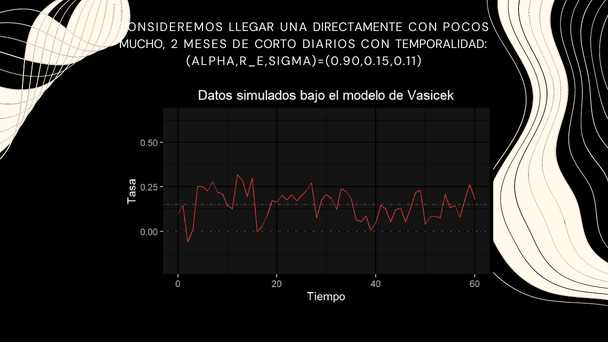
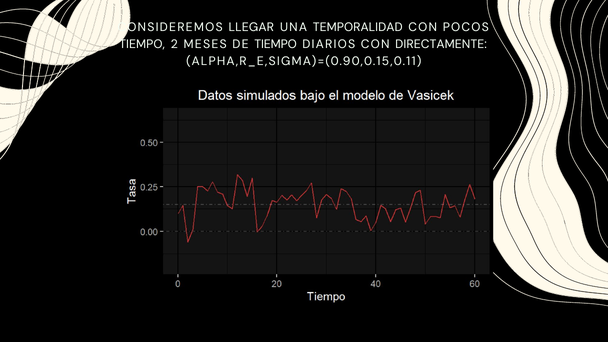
DIRECTAMENTE: DIRECTAMENTE -> TEMPORALIDAD
MUCHO at (142, 44): MUCHO -> TIEMPO
DE CORTO: CORTO -> TIEMPO
TEMPORALIDAD: TEMPORALIDAD -> DIRECTAMENTE
